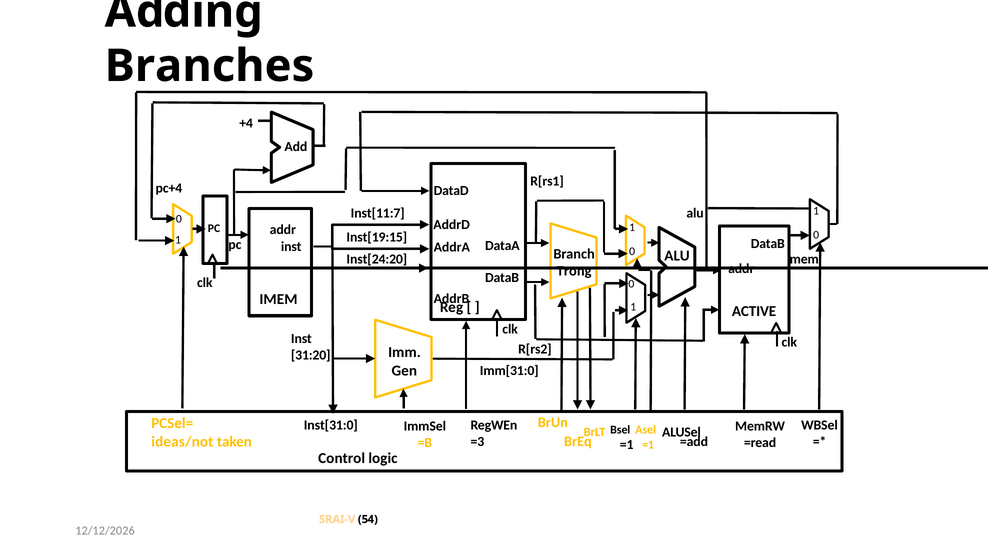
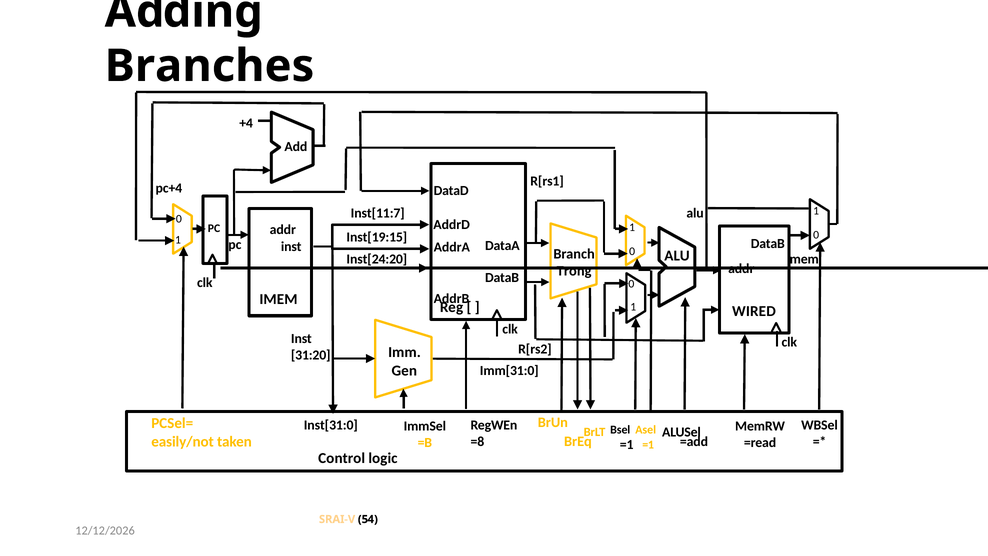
ACTIVE: ACTIVE -> WIRED
ideas/not: ideas/not -> easily/not
=3: =3 -> =8
